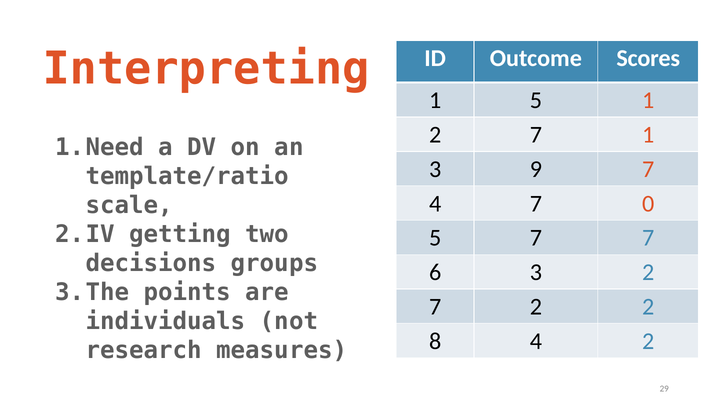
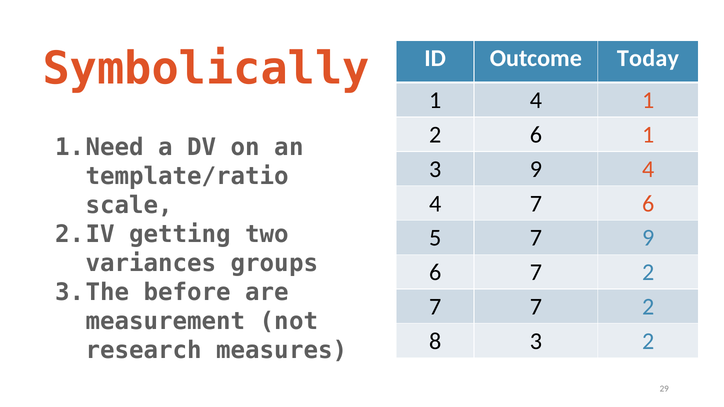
Interpreting: Interpreting -> Symbolically
Scores: Scores -> Today
1 5: 5 -> 4
7 at (536, 135): 7 -> 6
9 7: 7 -> 4
7 0: 0 -> 6
7 7: 7 -> 9
decisions: decisions -> variances
6 3: 3 -> 7
points: points -> before
7 2: 2 -> 7
individuals: individuals -> measurement
8 4: 4 -> 3
